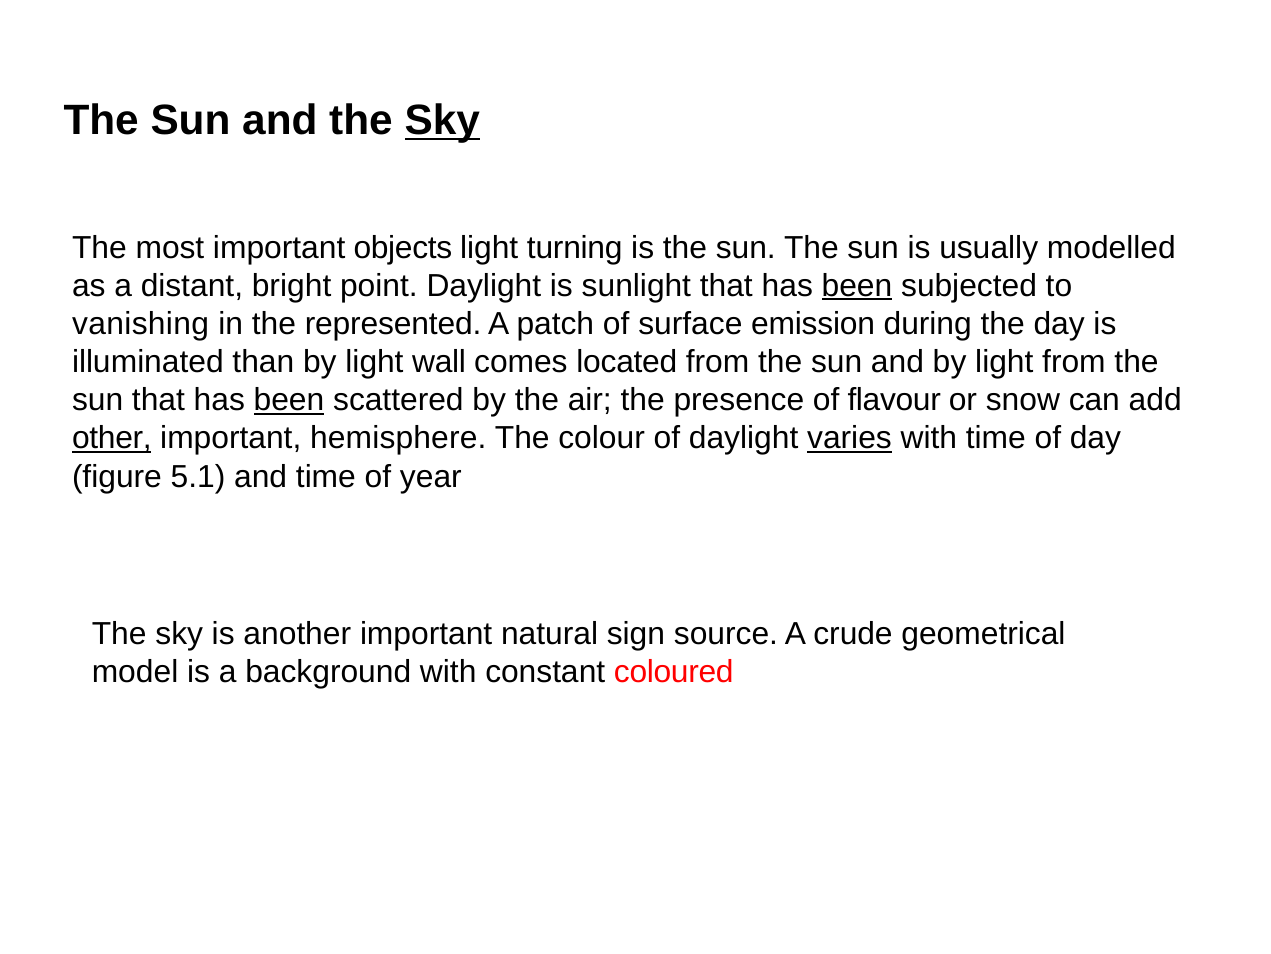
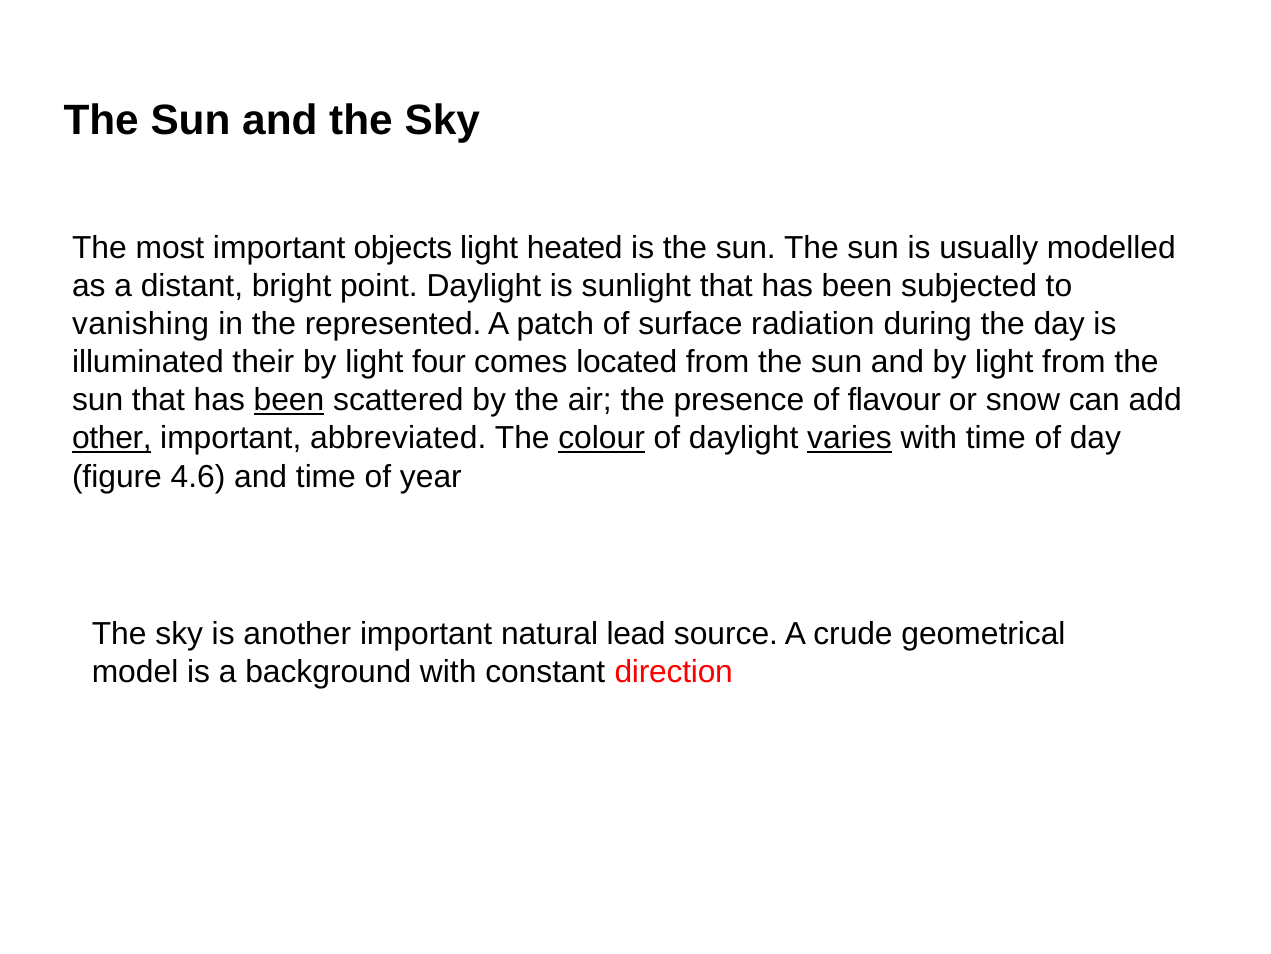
Sky at (442, 121) underline: present -> none
turning: turning -> heated
been at (857, 286) underline: present -> none
emission: emission -> radiation
than: than -> their
wall: wall -> four
hemisphere: hemisphere -> abbreviated
colour underline: none -> present
5.1: 5.1 -> 4.6
sign: sign -> lead
coloured: coloured -> direction
